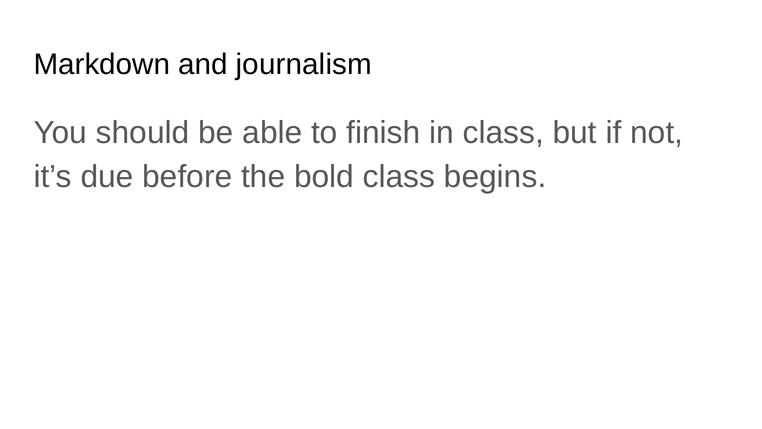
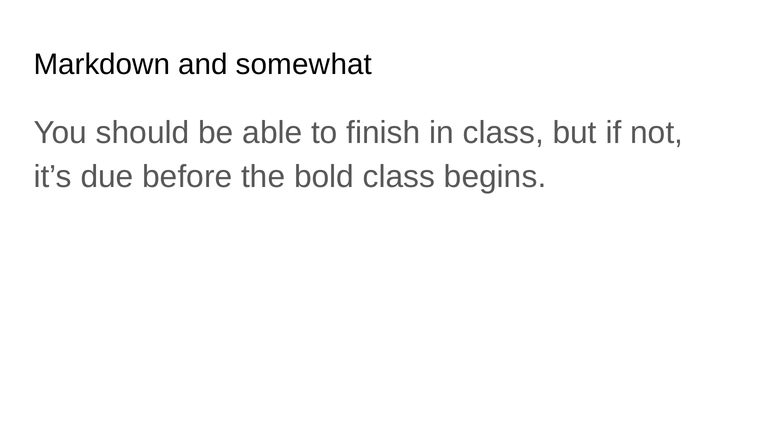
journalism: journalism -> somewhat
